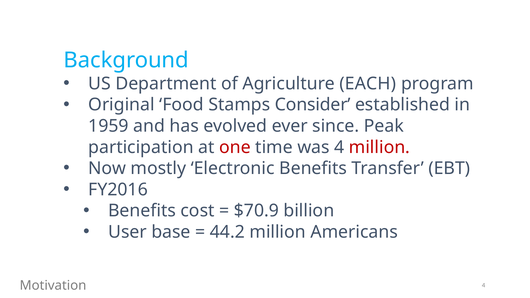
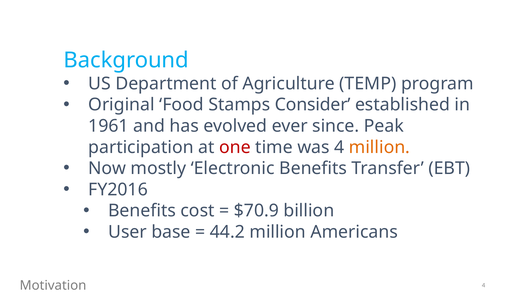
EACH: EACH -> TEMP
1959: 1959 -> 1961
million at (379, 147) colour: red -> orange
